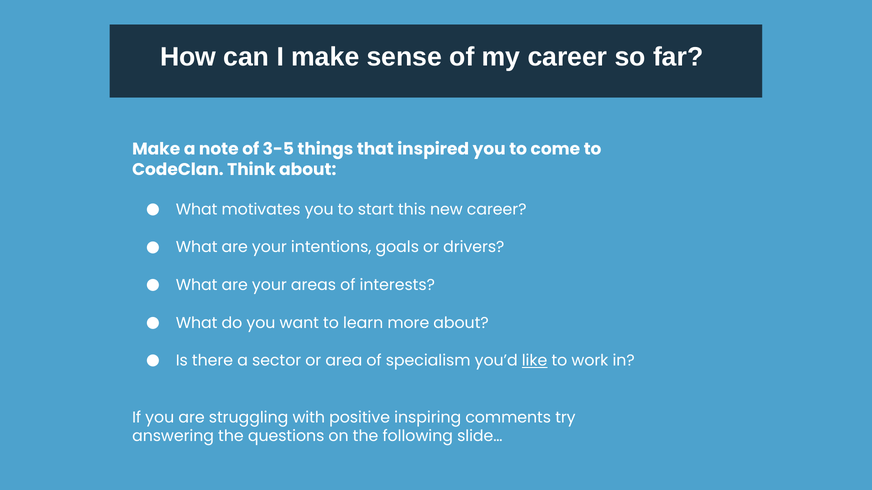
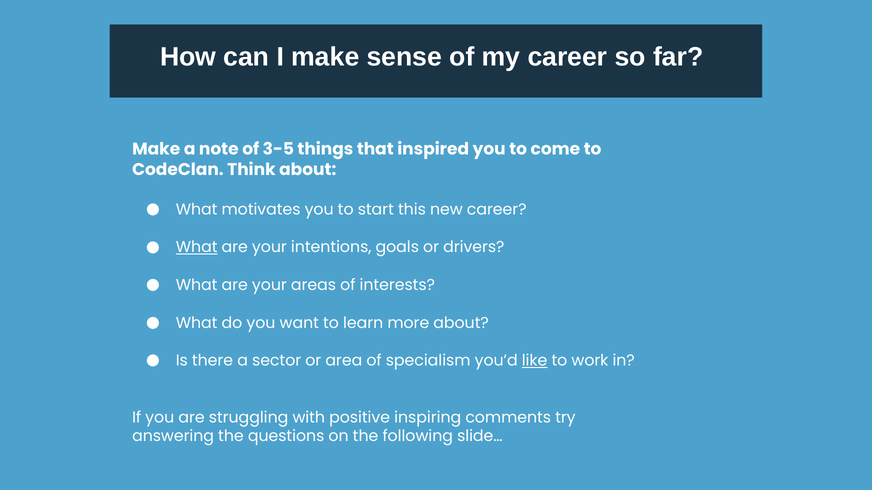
What at (197, 248) underline: none -> present
